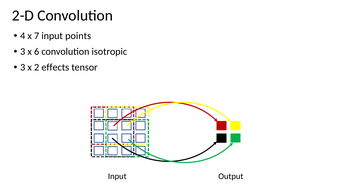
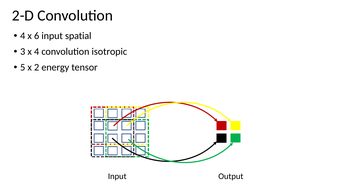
7: 7 -> 6
points: points -> spatial
x 6: 6 -> 4
3 at (23, 68): 3 -> 5
effects: effects -> energy
